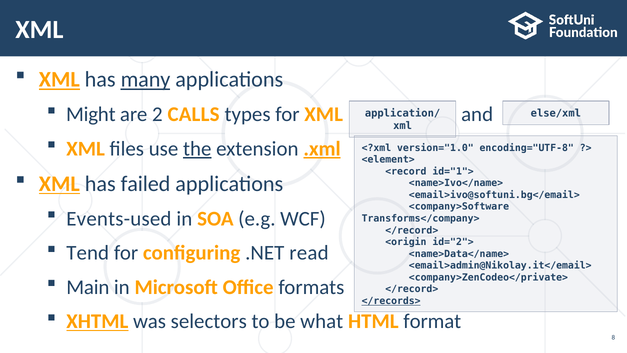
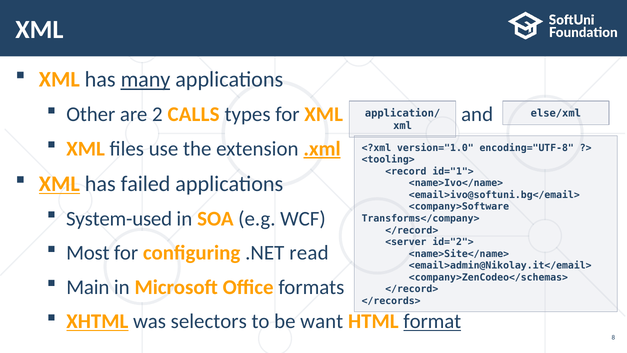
XML at (59, 80) underline: present -> none
Might: Might -> Other
the underline: present -> none
<element>: <element> -> <tooling>
Events-used: Events-used -> System-used
<origin: <origin -> <server
Tend: Tend -> Most
<name>Data</name>: <name>Data</name> -> <name>Site</name>
<company>ZenCodeo</private>: <company>ZenCodeo</private> -> <company>ZenCodeo</schemas>
</records> underline: present -> none
what: what -> want
format underline: none -> present
